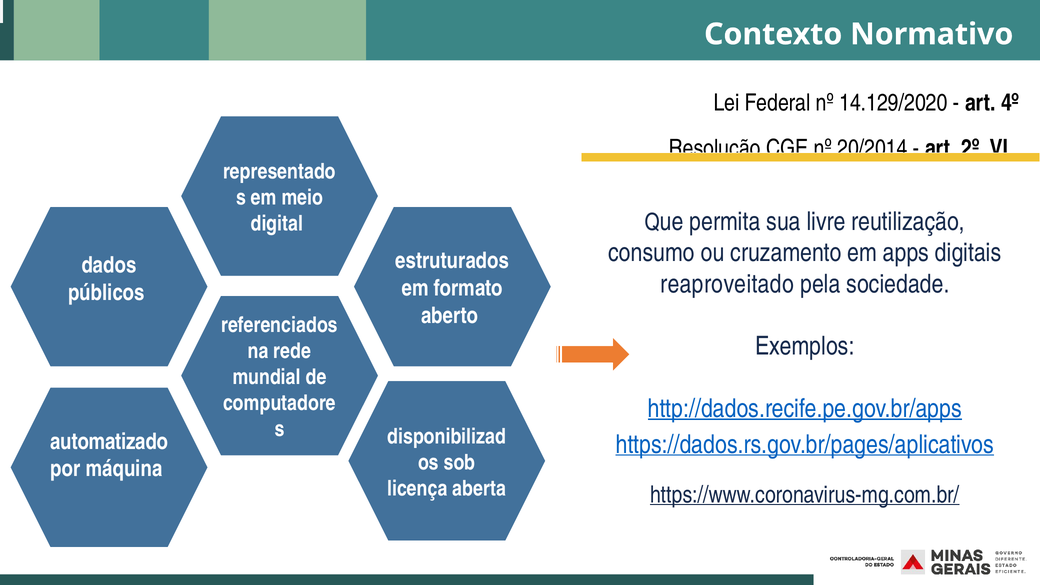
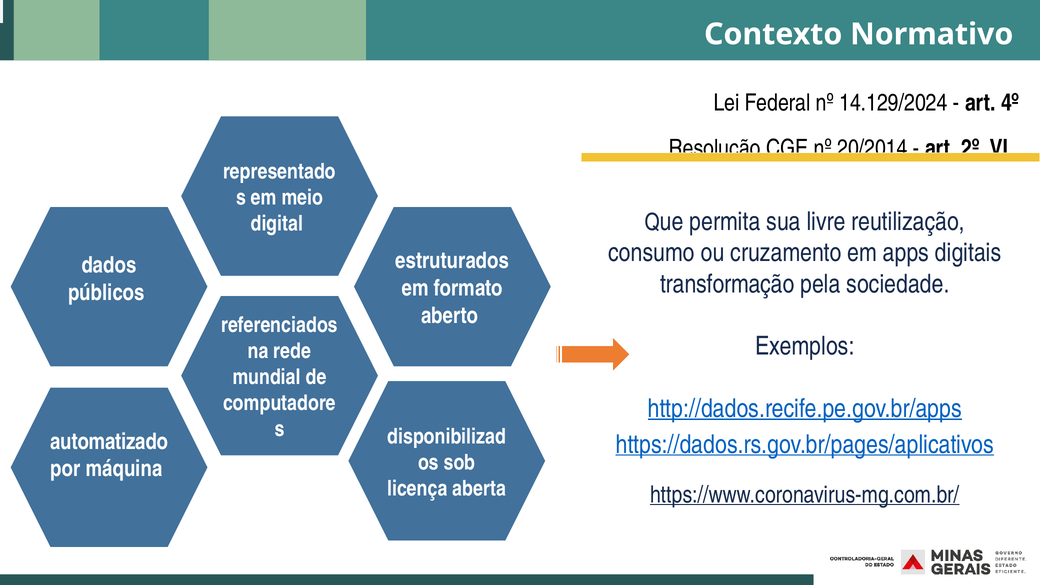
14.129/2020: 14.129/2020 -> 14.129/2024
reaproveitado: reaproveitado -> transformação
